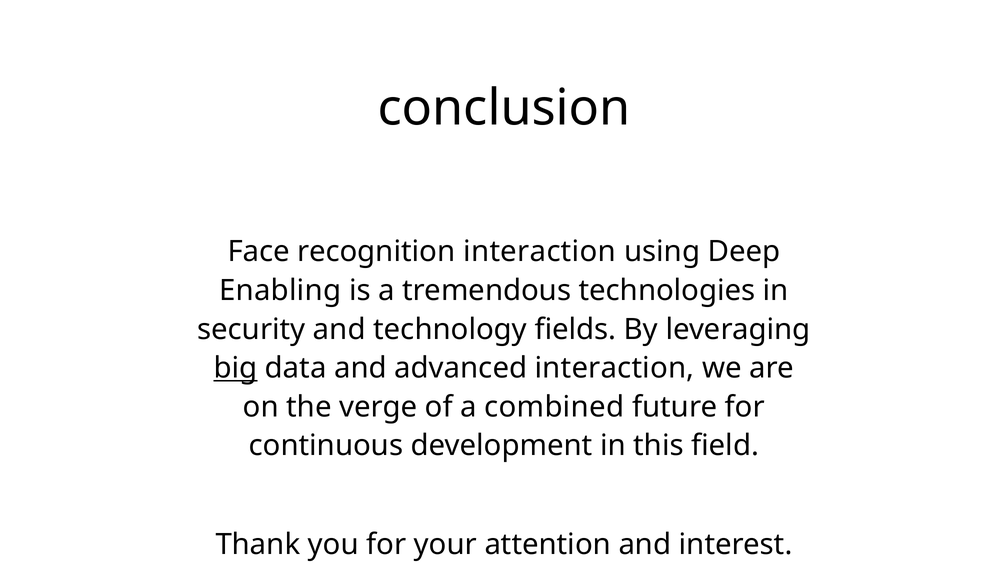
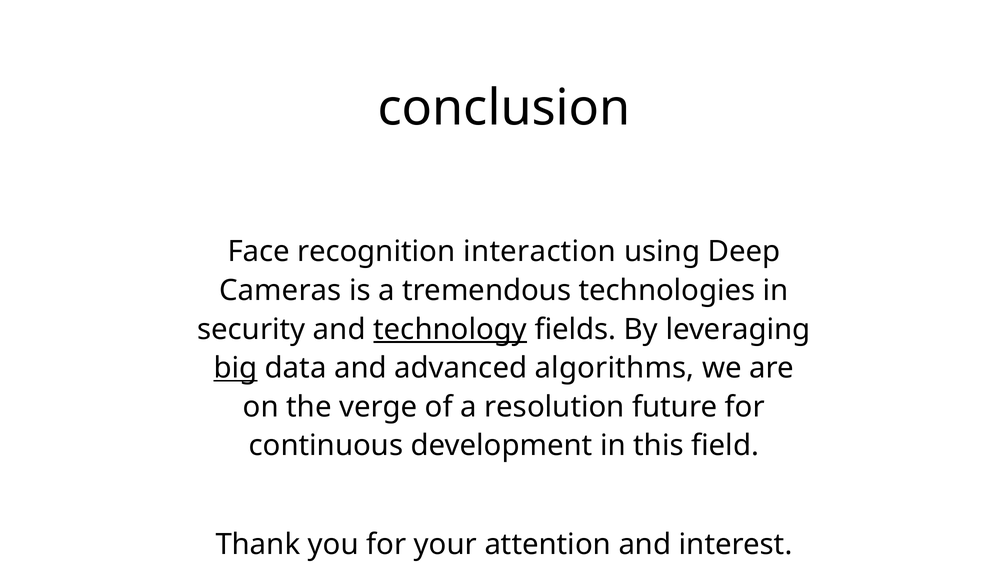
Enabling: Enabling -> Cameras
technology underline: none -> present
advanced interaction: interaction -> algorithms
combined: combined -> resolution
